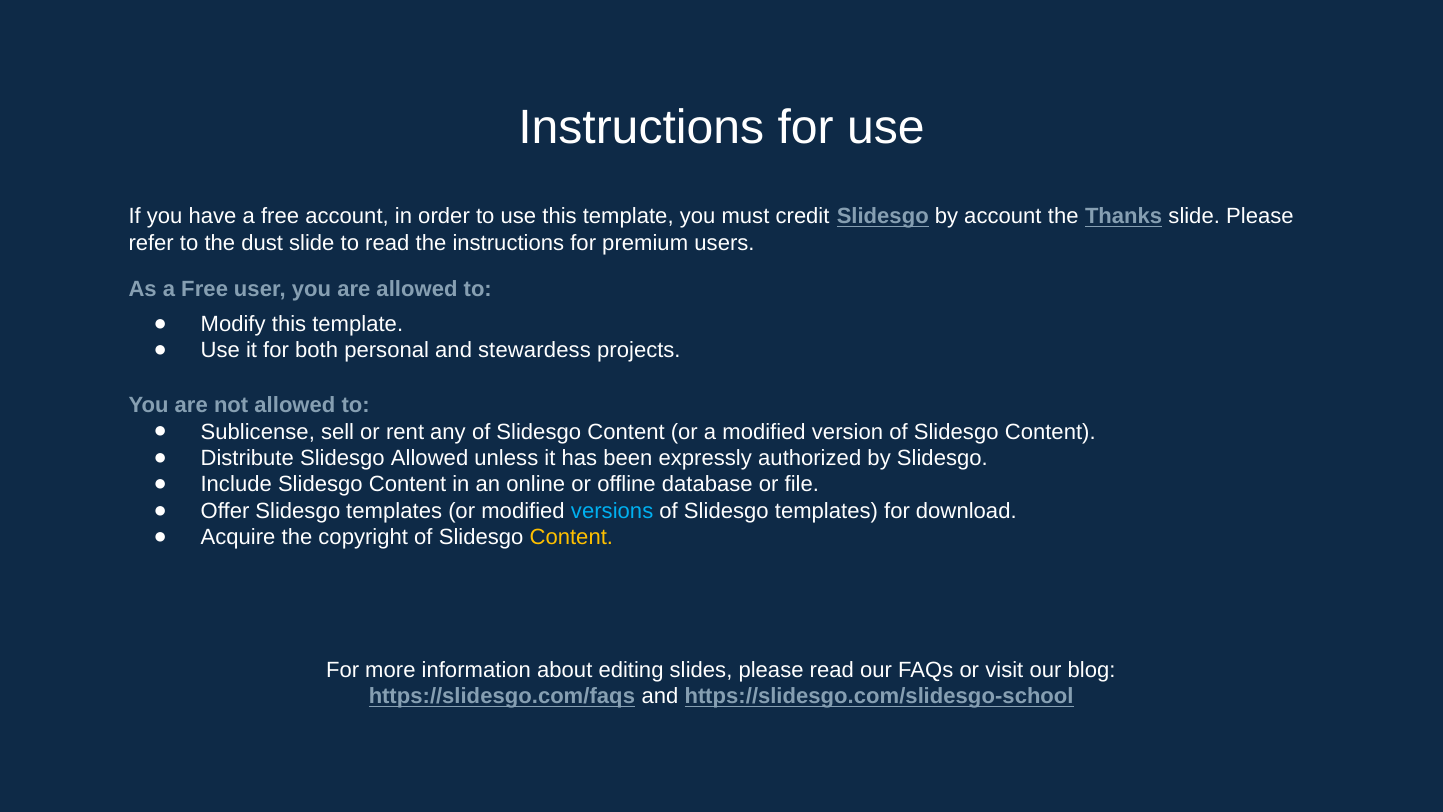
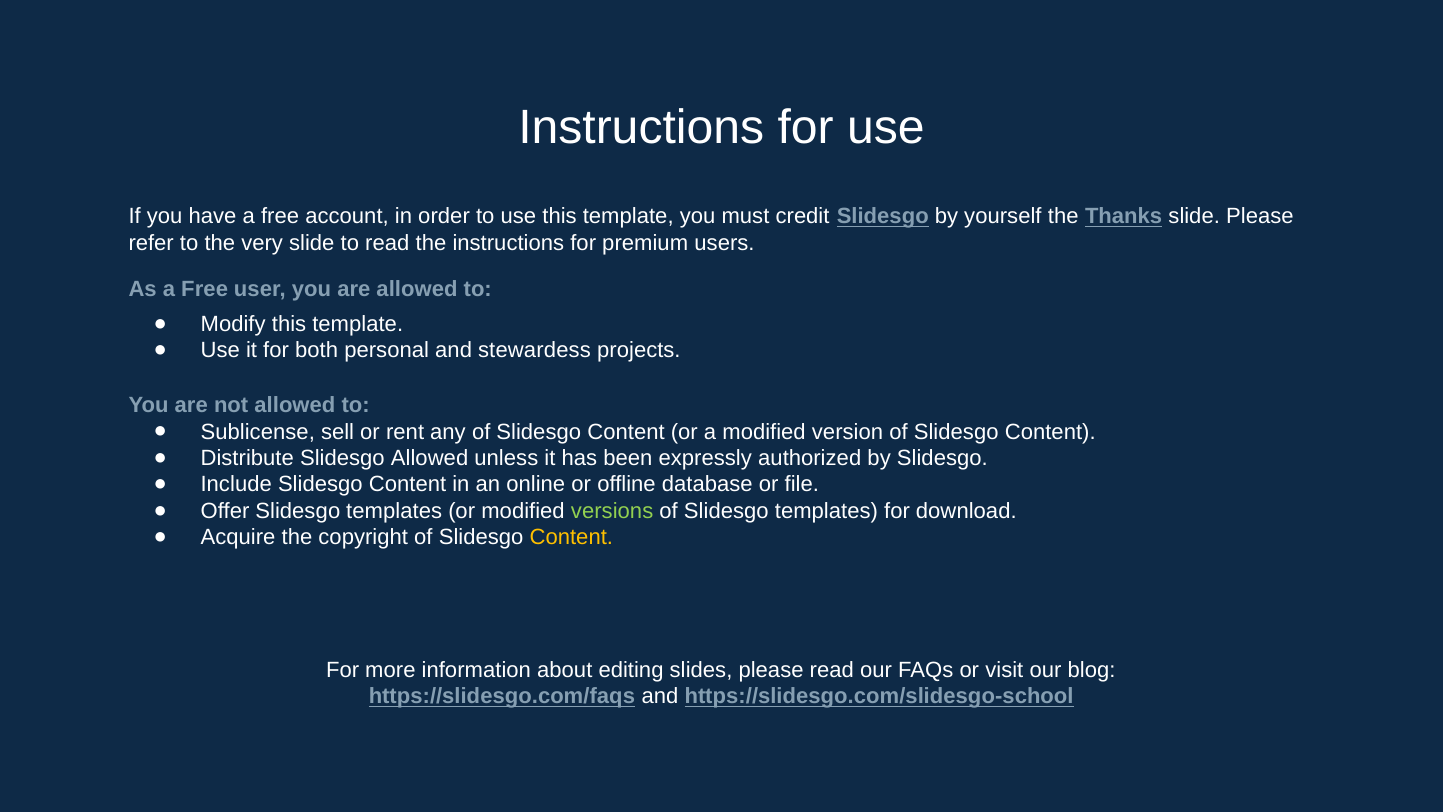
by account: account -> yourself
dust: dust -> very
versions colour: light blue -> light green
